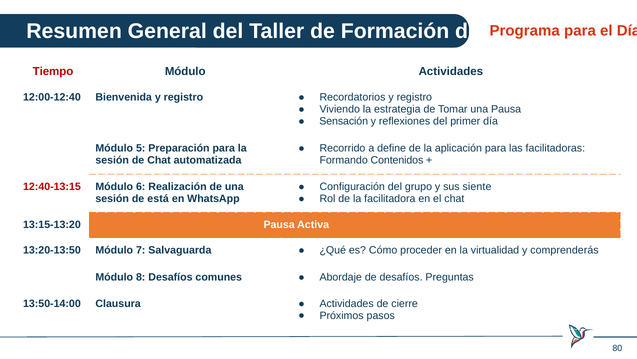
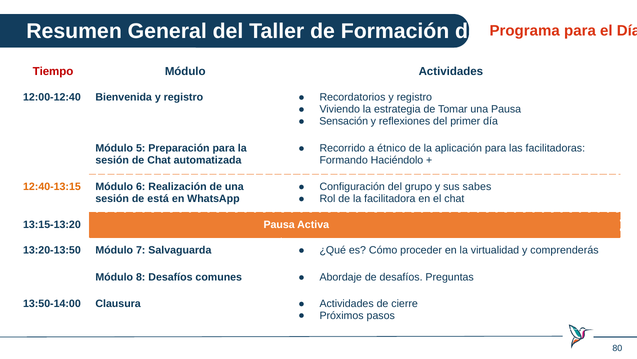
define: define -> étnico
Contenidos: Contenidos -> Haciéndolo
12:40-13:15 colour: red -> orange
siente: siente -> sabes
